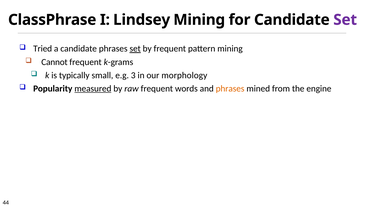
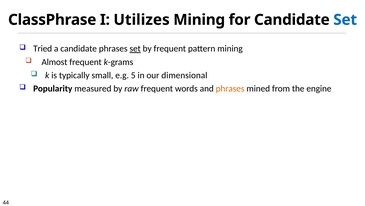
Lindsey: Lindsey -> Utilizes
Set at (345, 20) colour: purple -> blue
Cannot: Cannot -> Almost
3: 3 -> 5
morphology: morphology -> dimensional
measured underline: present -> none
